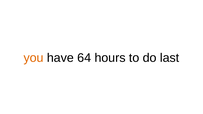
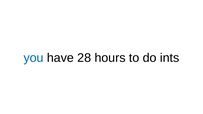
you colour: orange -> blue
64: 64 -> 28
last: last -> ints
